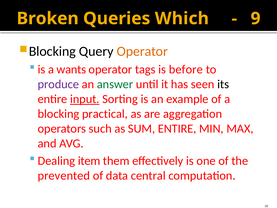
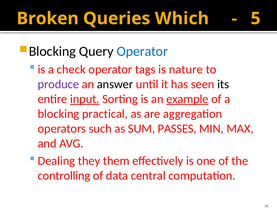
9: 9 -> 5
Operator at (142, 51) colour: orange -> blue
wants: wants -> check
before: before -> nature
answer colour: green -> black
example underline: none -> present
SUM ENTIRE: ENTIRE -> PASSES
item: item -> they
prevented: prevented -> controlling
